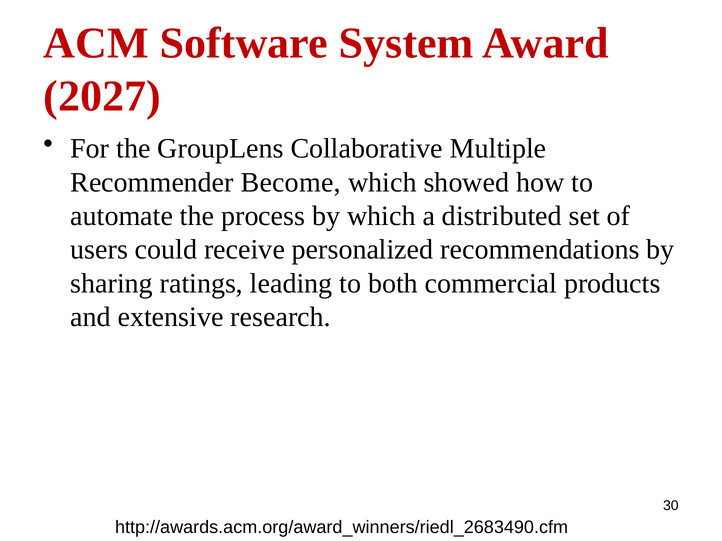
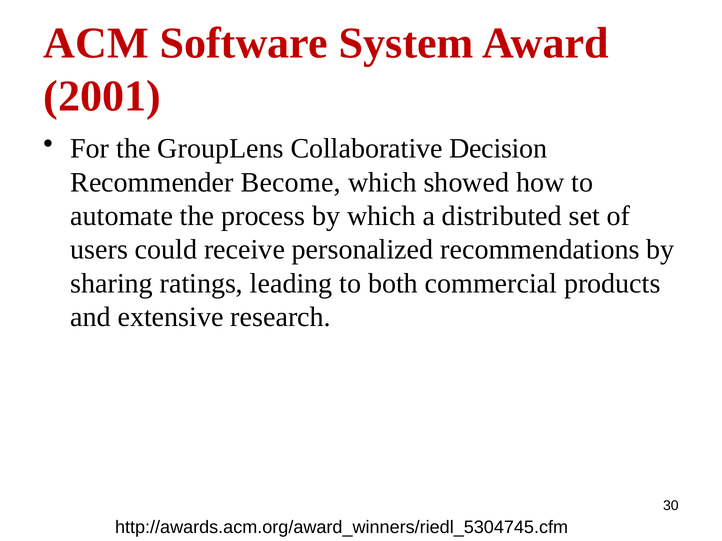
2027: 2027 -> 2001
Multiple: Multiple -> Decision
http://awards.acm.org/award_winners/riedl_2683490.cfm: http://awards.acm.org/award_winners/riedl_2683490.cfm -> http://awards.acm.org/award_winners/riedl_5304745.cfm
